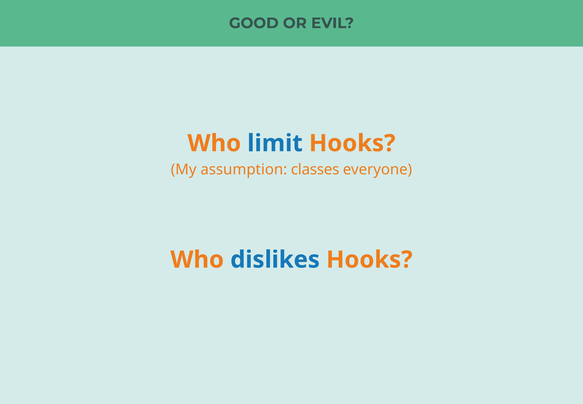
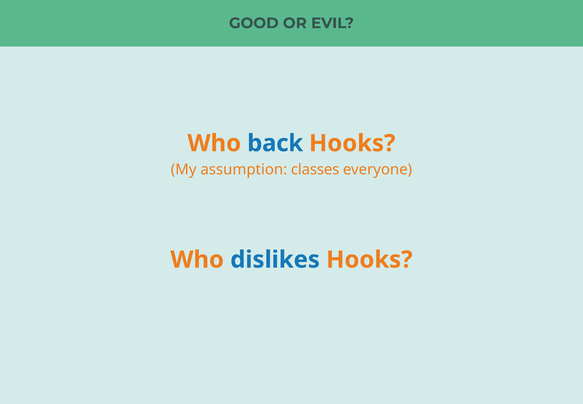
limit: limit -> back
